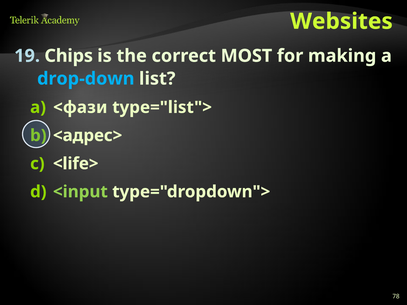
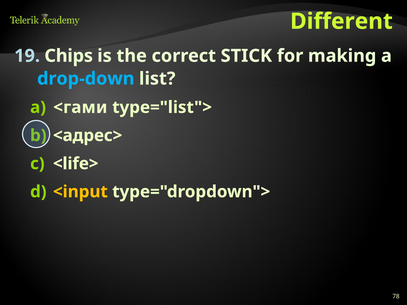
Websites: Websites -> Different
MOST: MOST -> STICK
<фази: <фази -> <гами
<input colour: light green -> yellow
